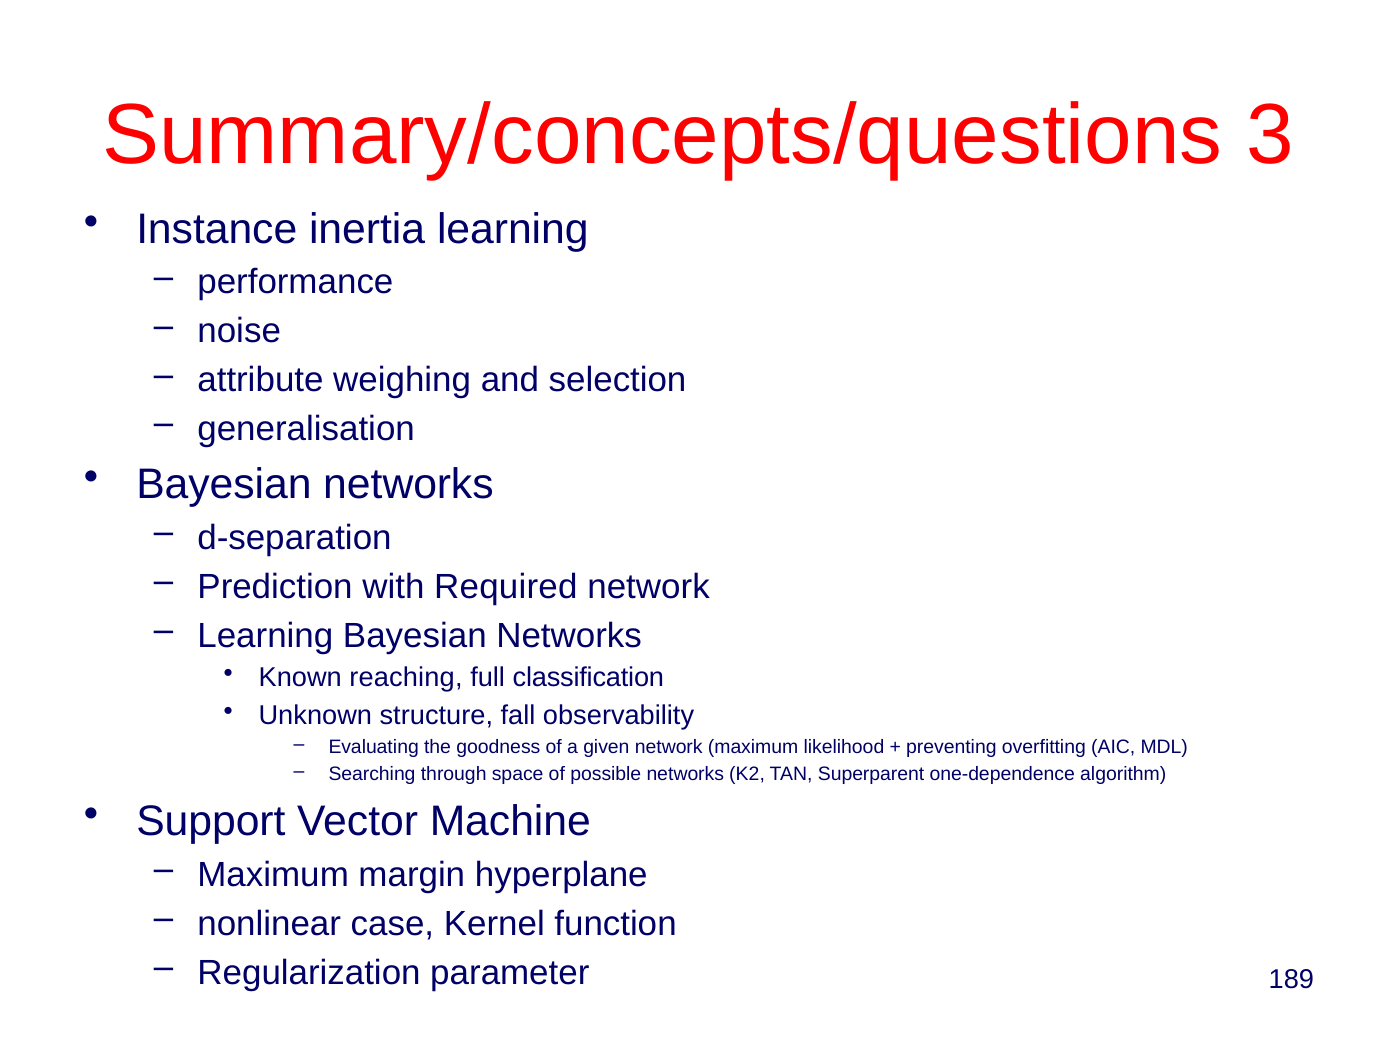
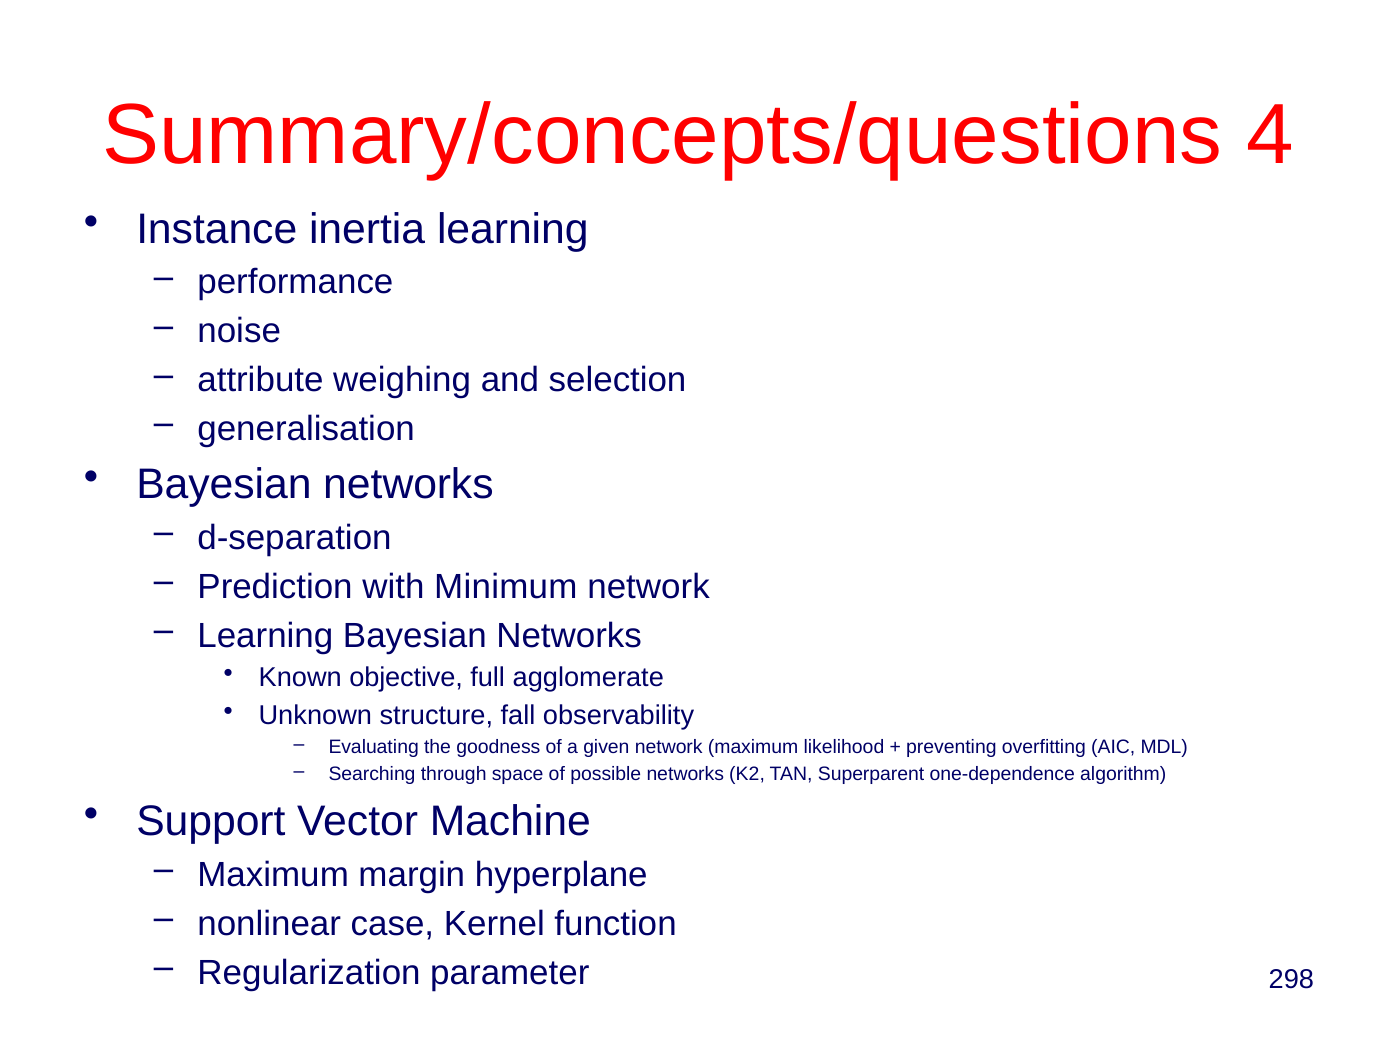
3: 3 -> 4
Required: Required -> Minimum
reaching: reaching -> objective
classification: classification -> agglomerate
189: 189 -> 298
